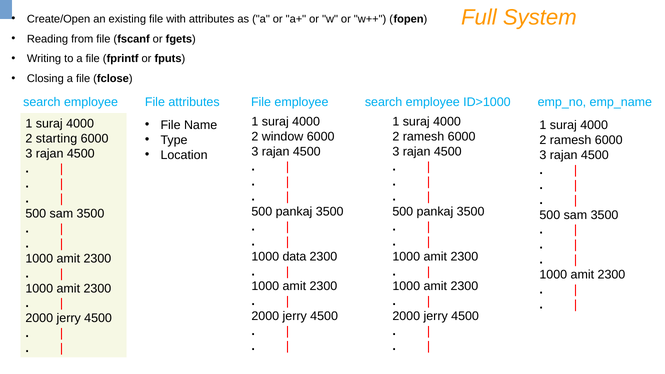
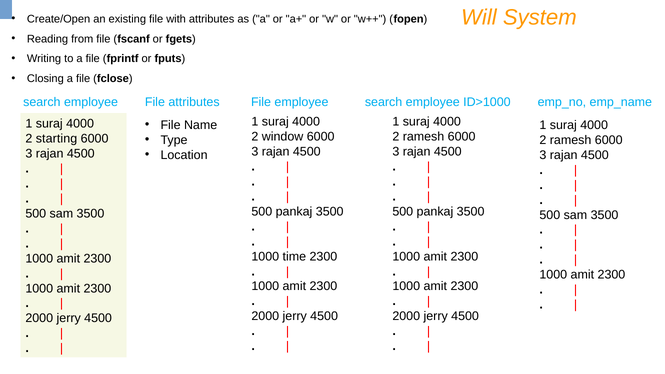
Full: Full -> Will
data: data -> time
